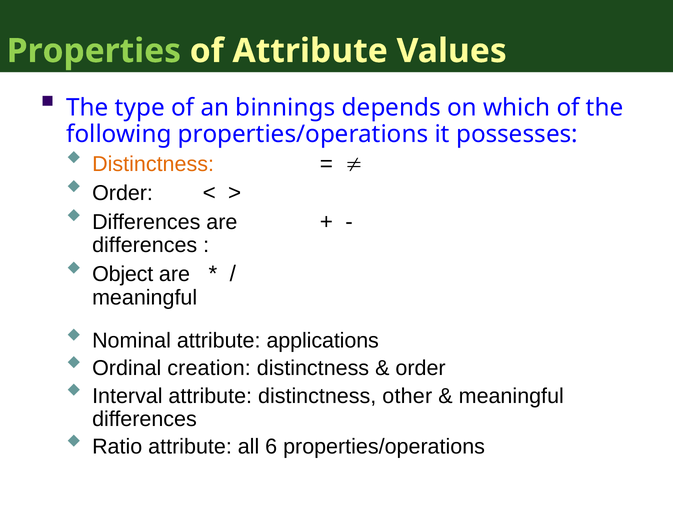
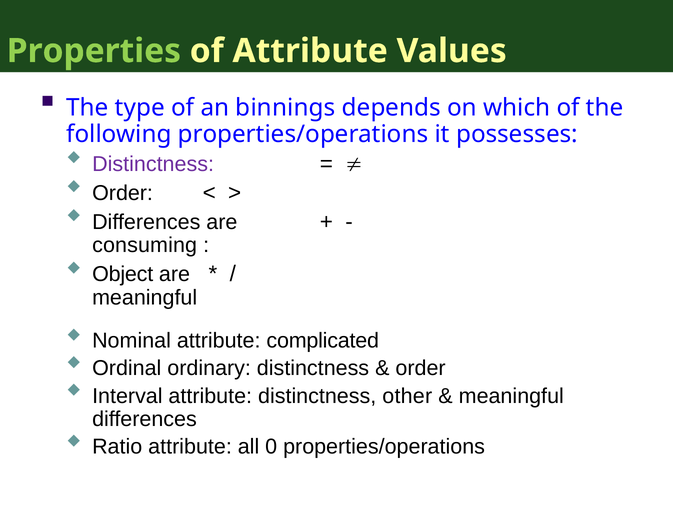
Distinctness at (153, 164) colour: orange -> purple
differences at (145, 245): differences -> consuming
applications: applications -> complicated
creation: creation -> ordinary
6: 6 -> 0
